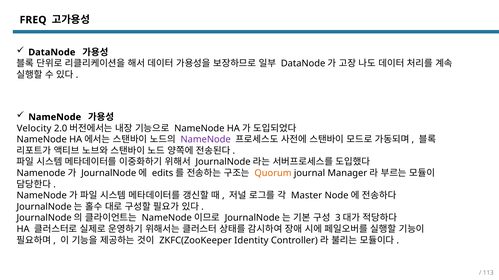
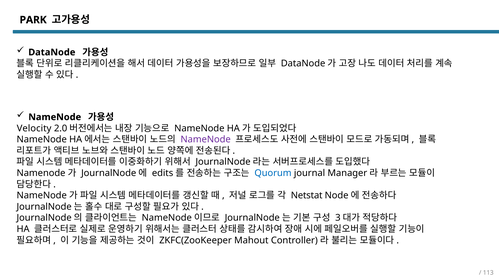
FREQ: FREQ -> PARK
Quorum colour: orange -> blue
Master: Master -> Netstat
Identity: Identity -> Mahout
